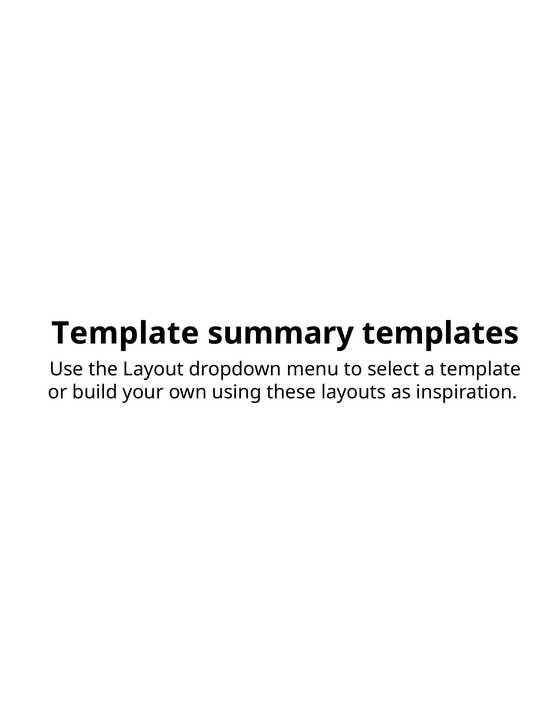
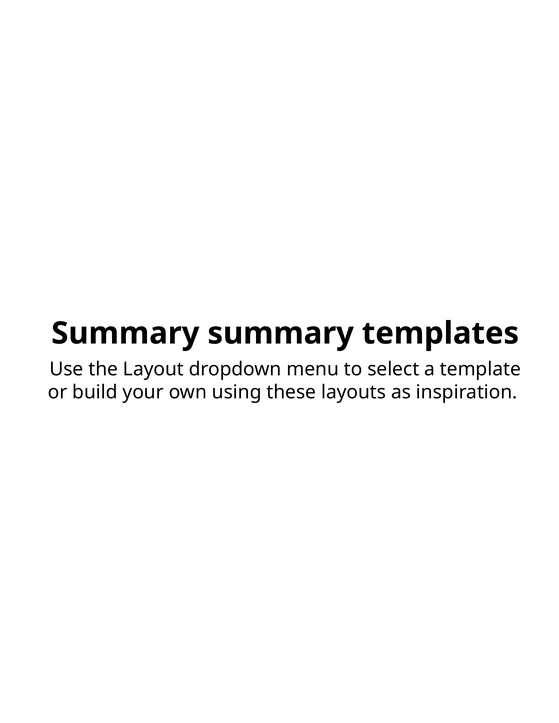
Template at (125, 334): Template -> Summary
